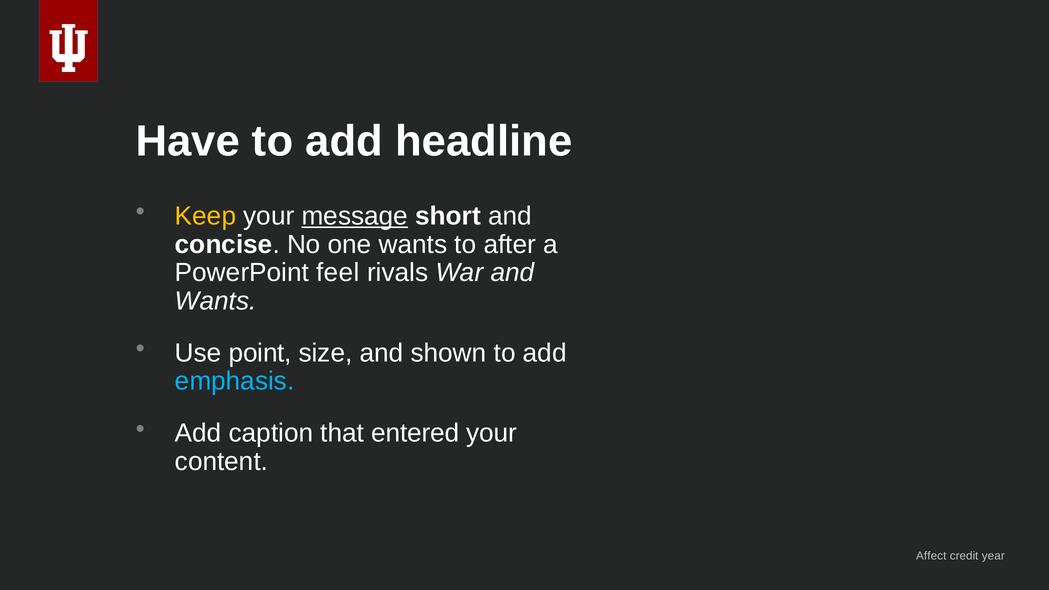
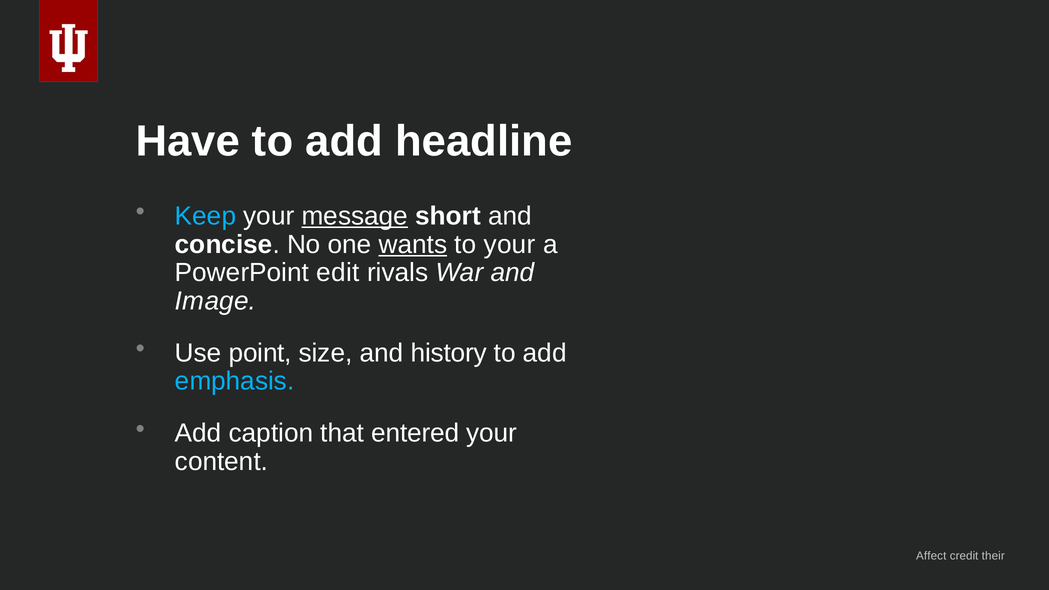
Keep colour: yellow -> light blue
wants at (413, 244) underline: none -> present
to after: after -> your
feel: feel -> edit
Wants at (216, 301): Wants -> Image
shown: shown -> history
year: year -> their
